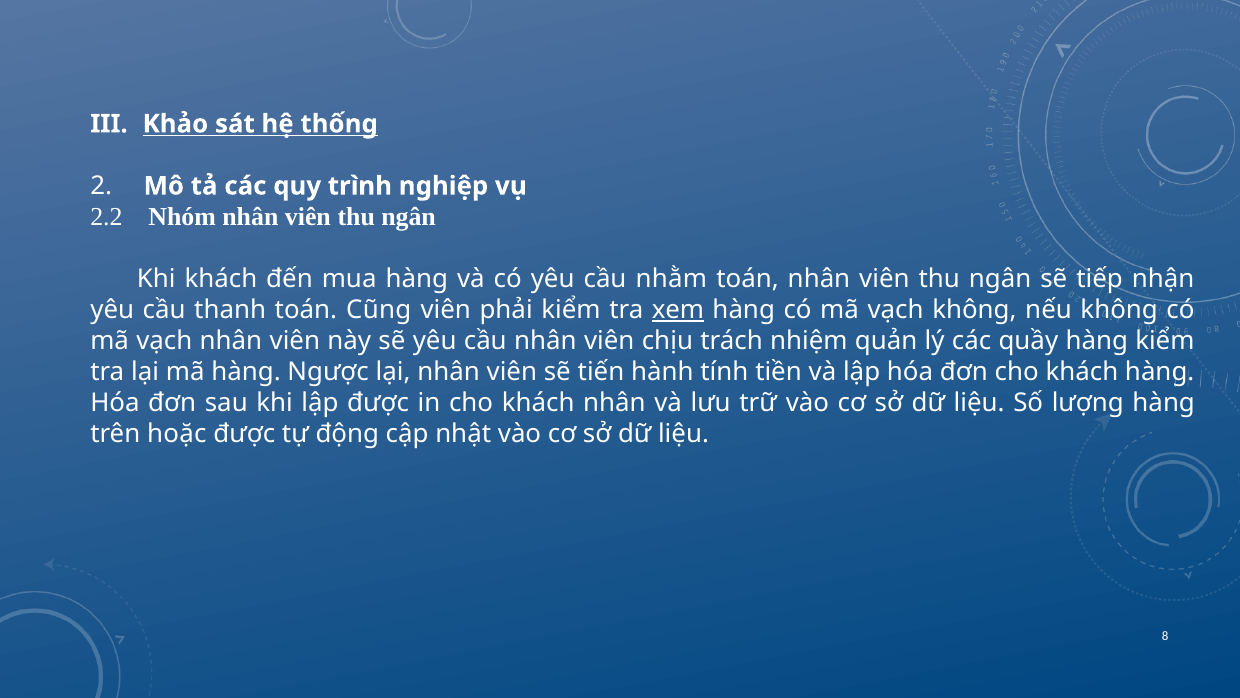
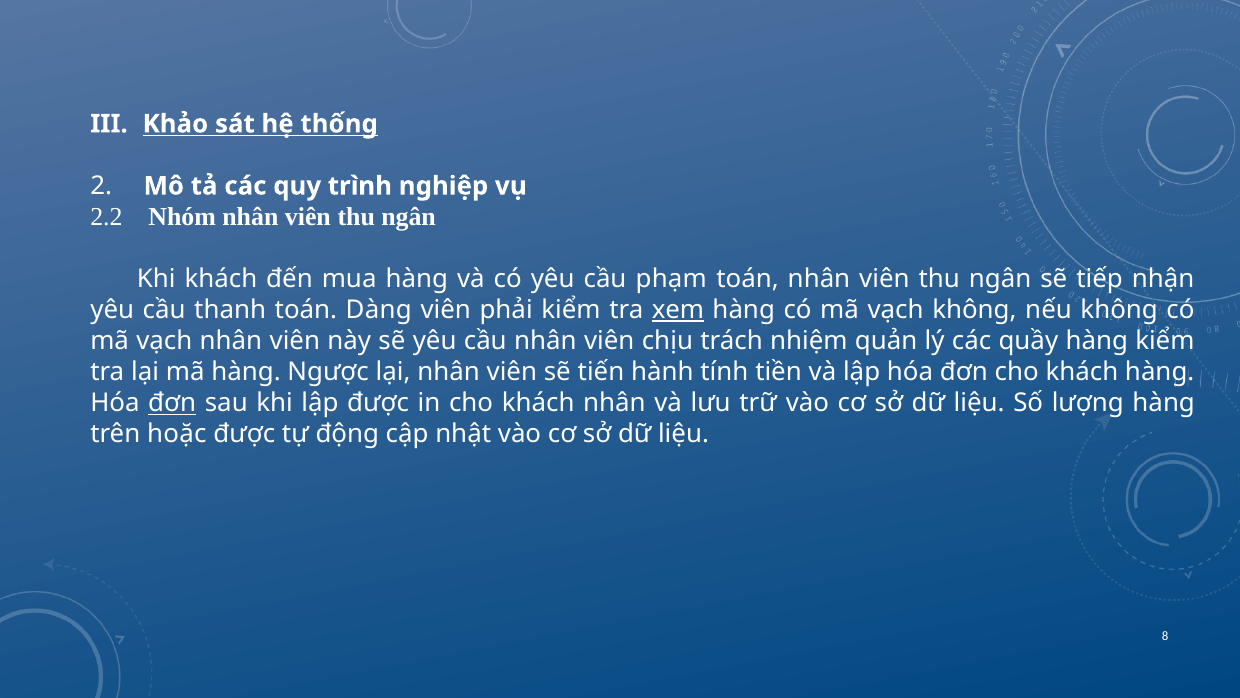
nhằm: nhằm -> phạm
Cũng: Cũng -> Dàng
đơn at (172, 403) underline: none -> present
